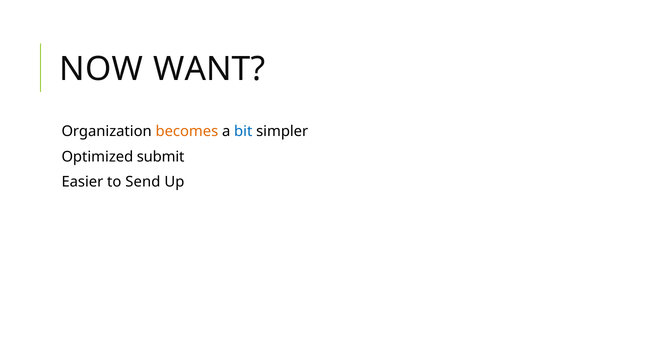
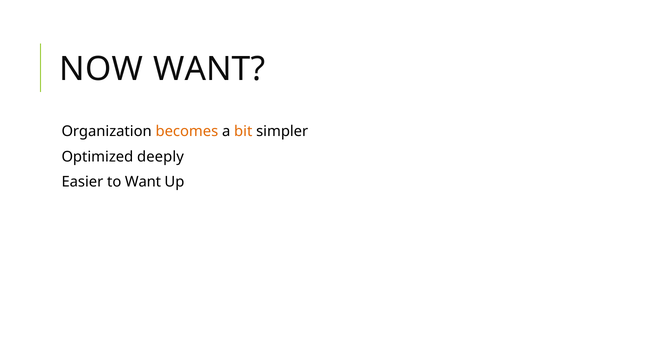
bit colour: blue -> orange
submit: submit -> deeply
to Send: Send -> Want
